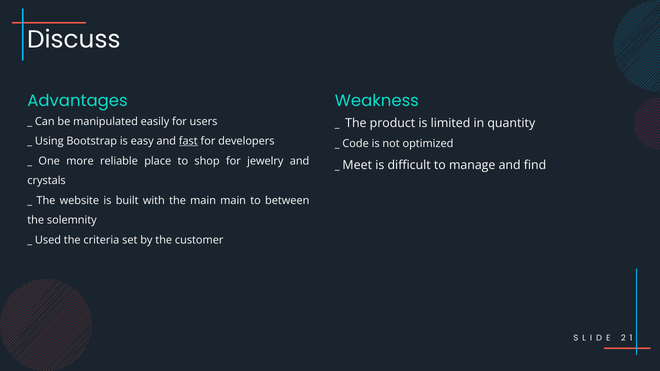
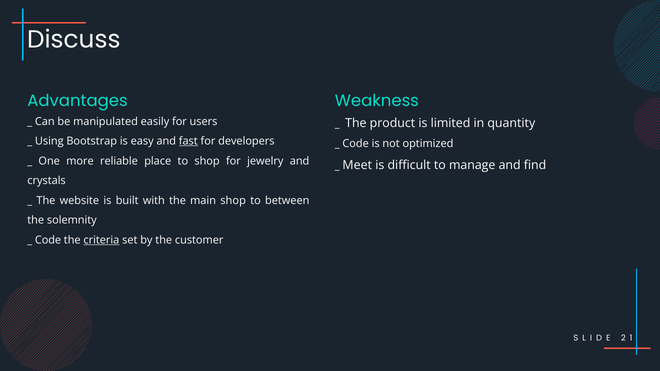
main main: main -> shop
Used at (48, 240): Used -> Code
criteria underline: none -> present
